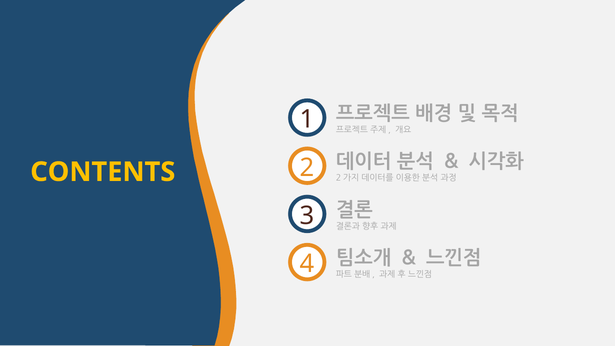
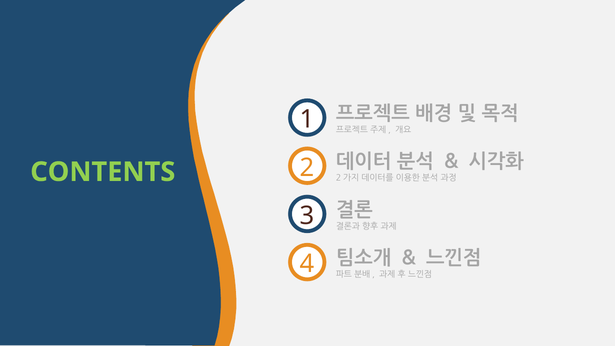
CONTENTS colour: yellow -> light green
